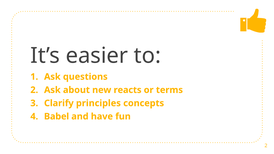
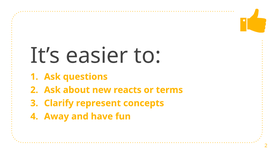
principles: principles -> represent
Babel: Babel -> Away
